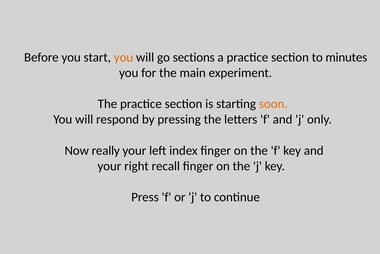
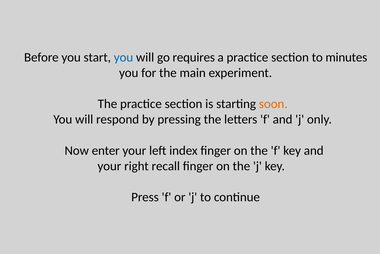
you at (124, 57) colour: orange -> blue
sections: sections -> requires
really: really -> enter
